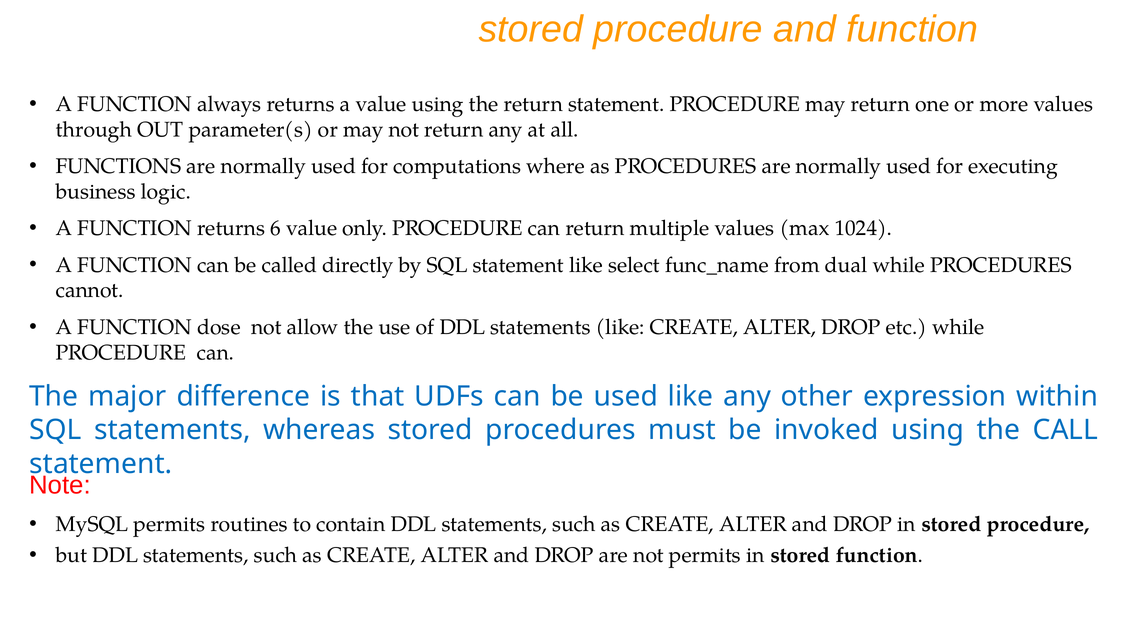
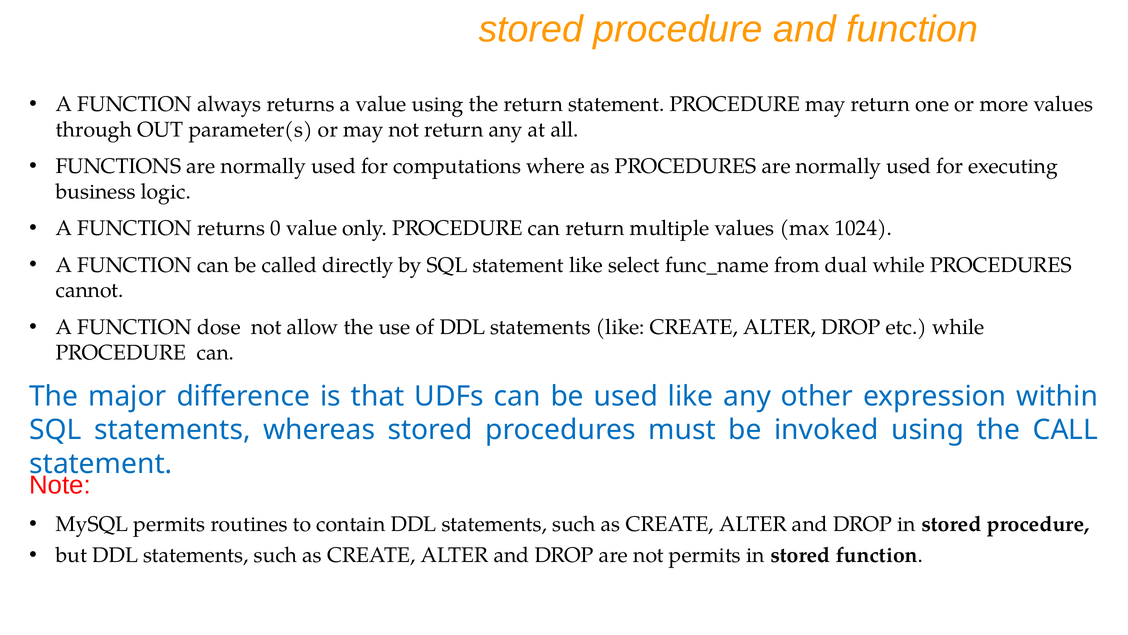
6: 6 -> 0
